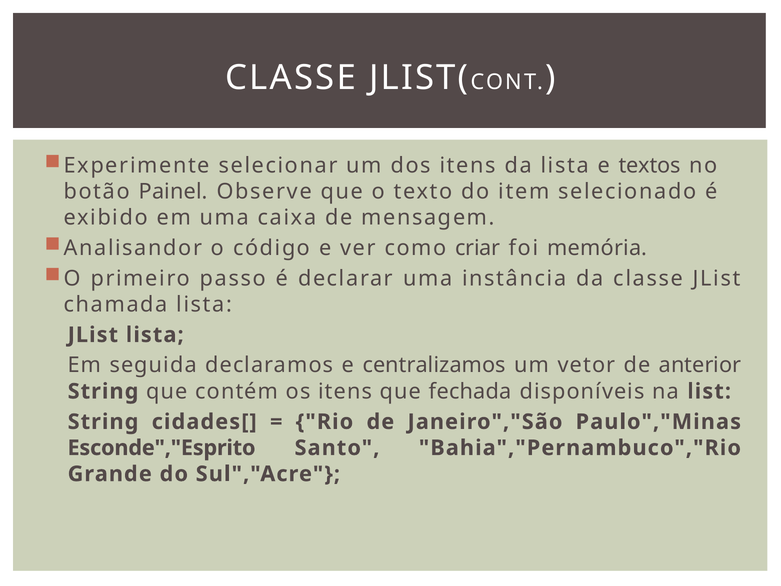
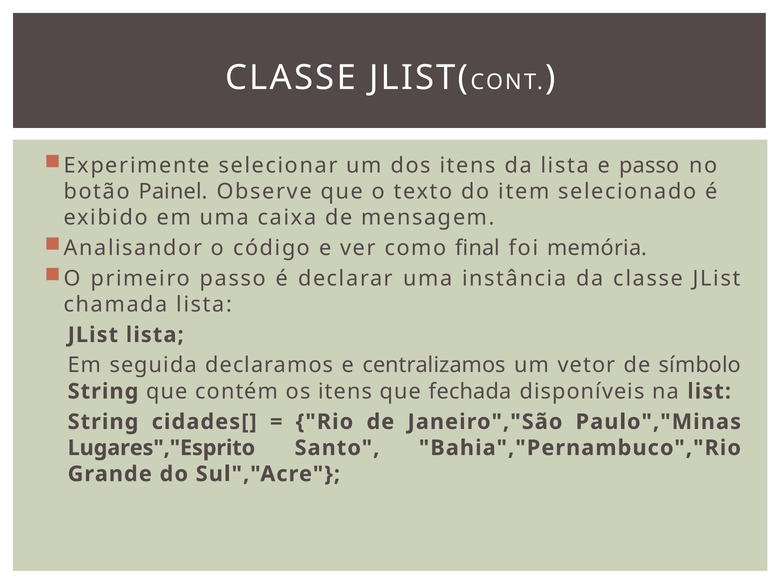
e textos: textos -> passo
criar: criar -> final
anterior: anterior -> símbolo
Esconde","Esprito: Esconde","Esprito -> Lugares","Esprito
